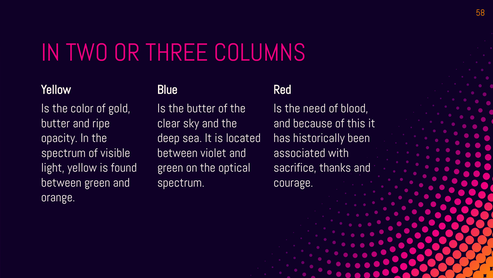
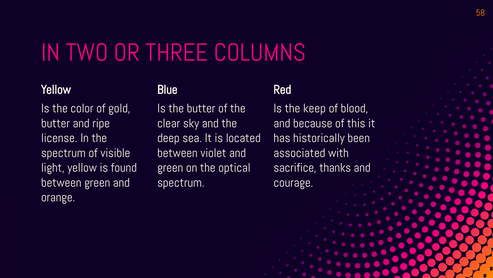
need: need -> keep
opacity: opacity -> license
